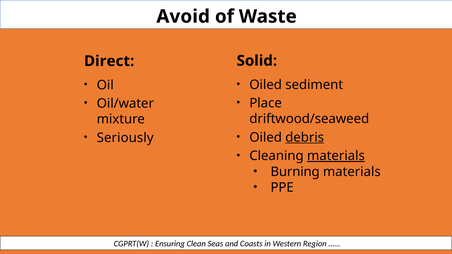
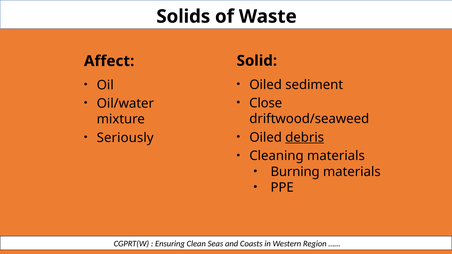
Avoid: Avoid -> Solids
Direct: Direct -> Affect
Place: Place -> Close
materials at (336, 156) underline: present -> none
